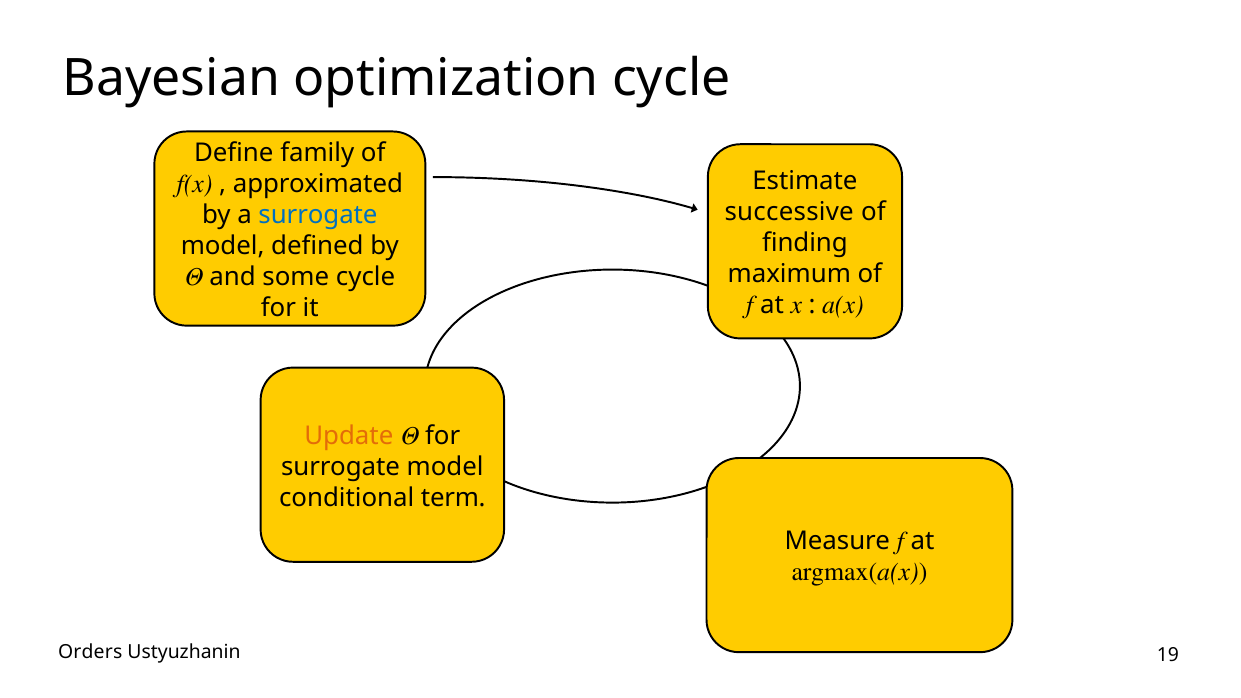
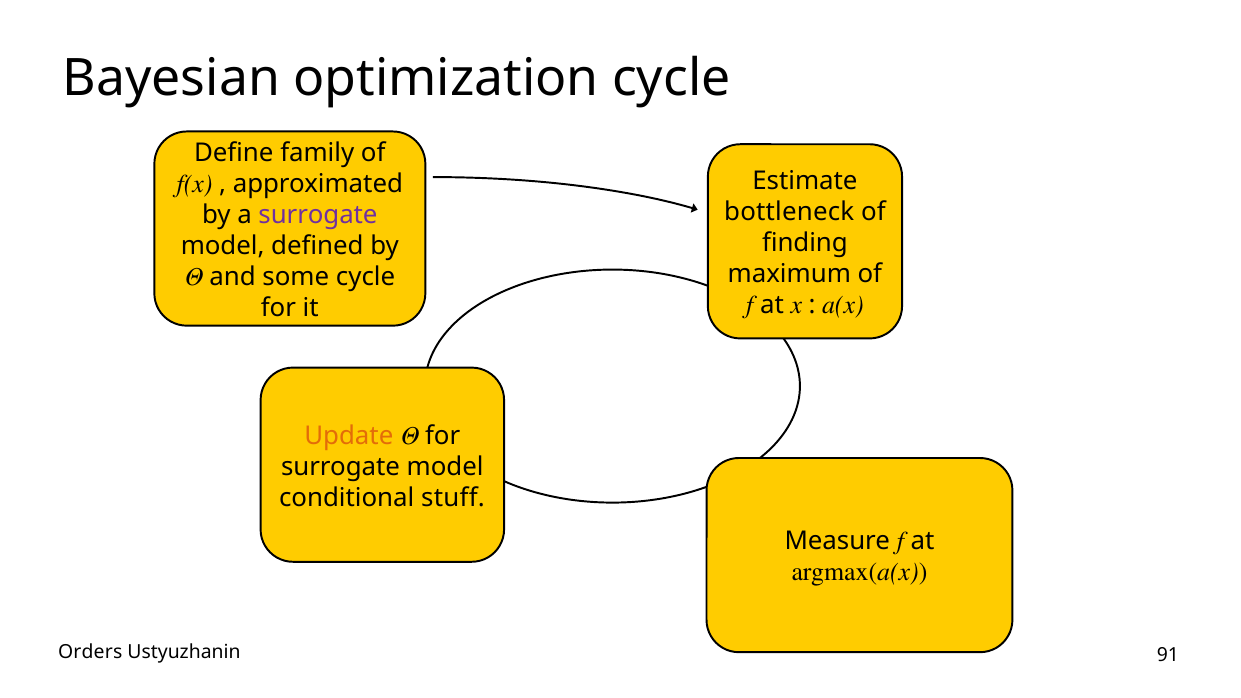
successive: successive -> bottleneck
surrogate at (318, 215) colour: blue -> purple
term: term -> stuff
19: 19 -> 91
